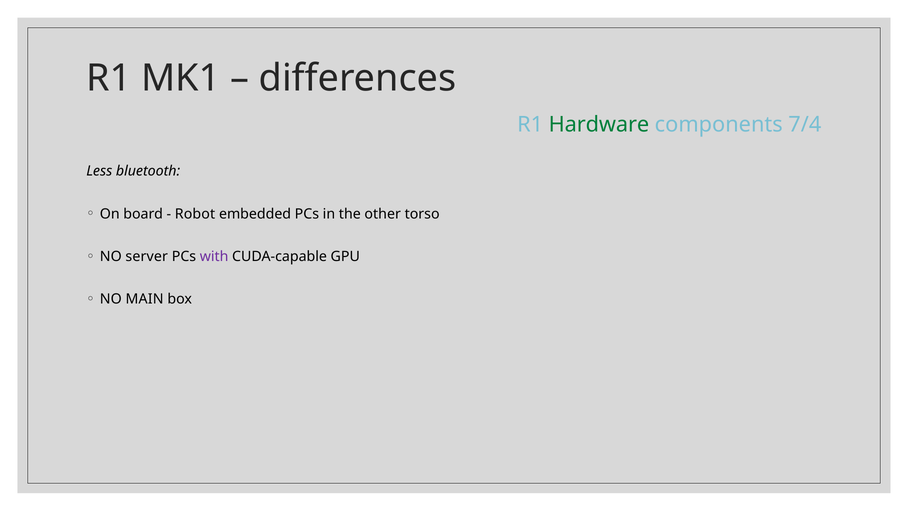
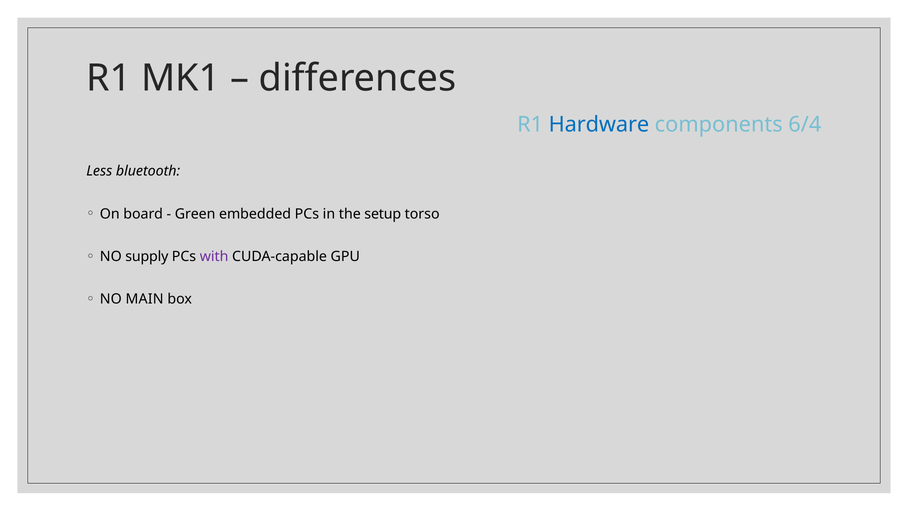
Hardware colour: green -> blue
7/4: 7/4 -> 6/4
Robot: Robot -> Green
other: other -> setup
server: server -> supply
